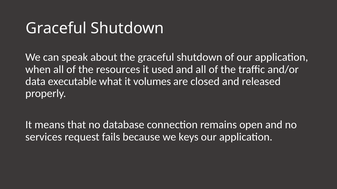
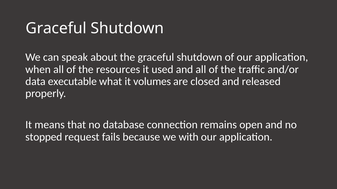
services: services -> stopped
keys: keys -> with
